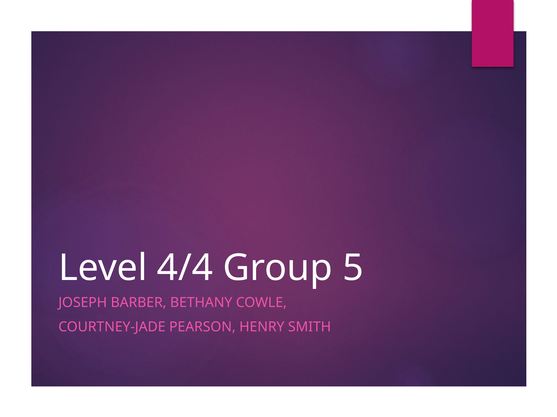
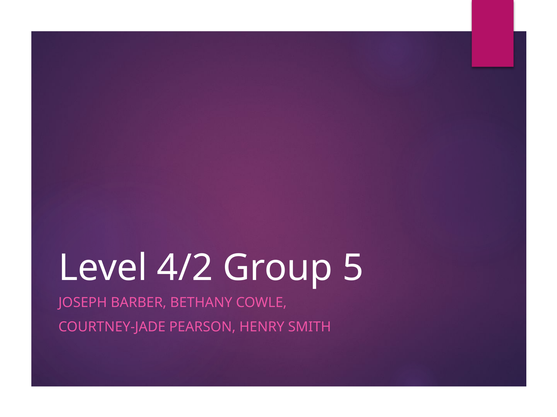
4/4: 4/4 -> 4/2
